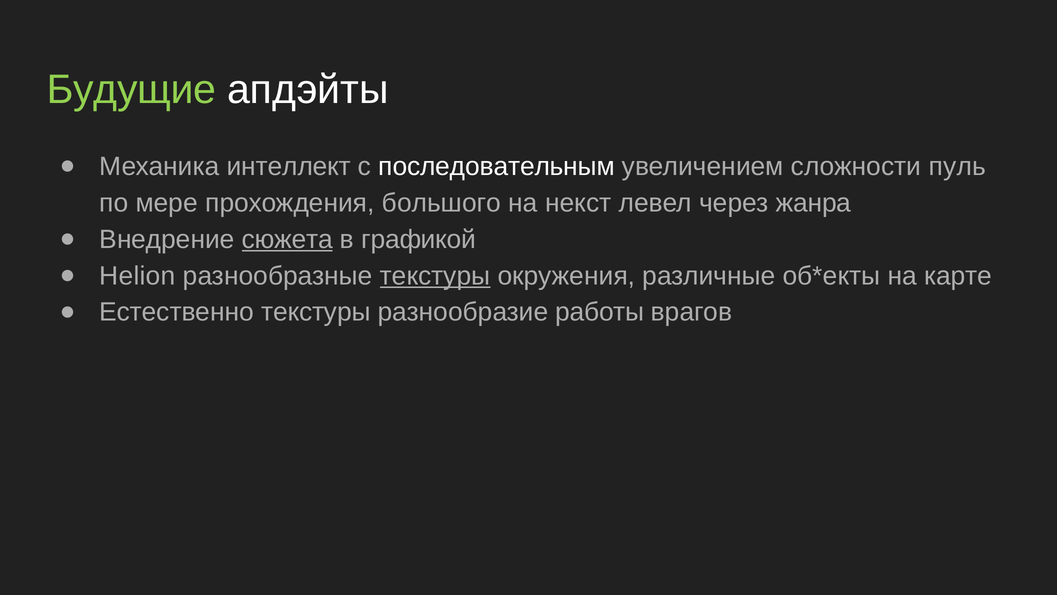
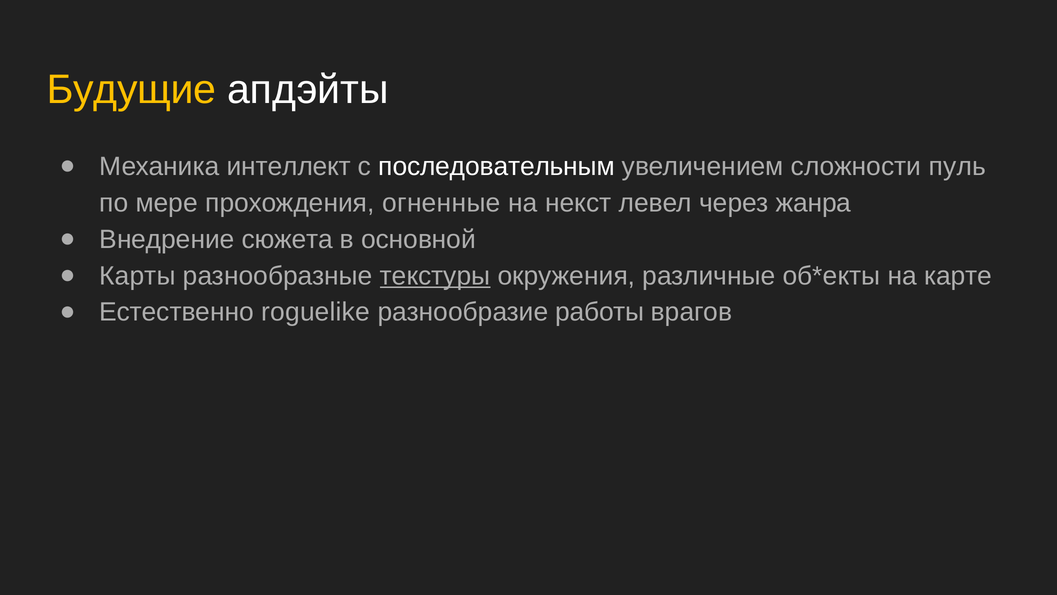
Будущие colour: light green -> yellow
большого: большого -> огненные
сюжета underline: present -> none
графикой: графикой -> основной
Helion: Helion -> Карты
Естественно текстуры: текстуры -> roguelike
